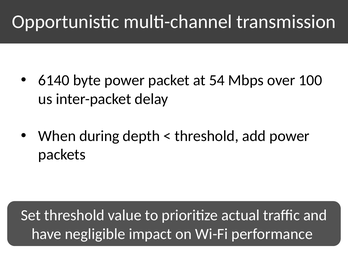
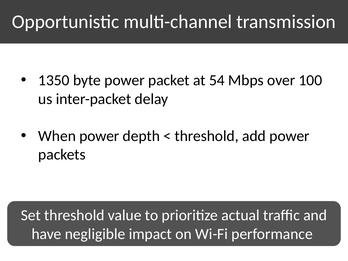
6140: 6140 -> 1350
When during: during -> power
